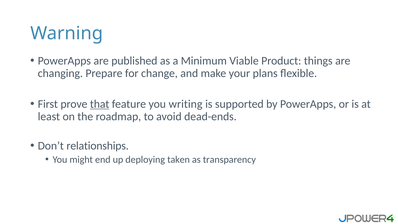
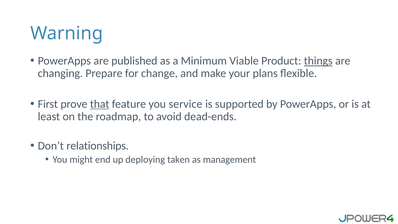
things underline: none -> present
writing: writing -> service
transparency: transparency -> management
